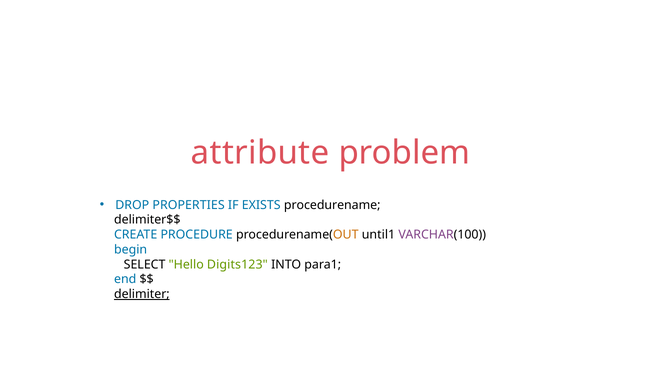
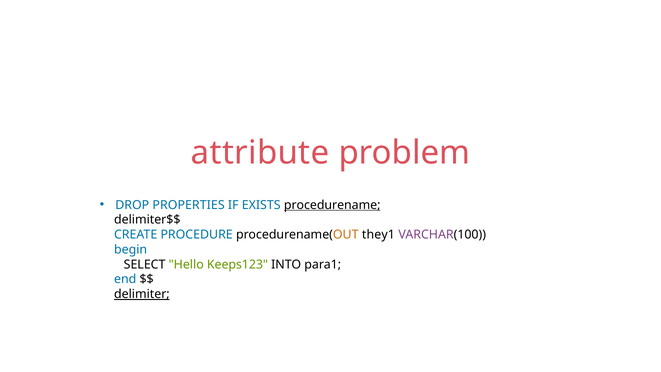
procedurename underline: none -> present
until1: until1 -> they1
Digits123: Digits123 -> Keeps123
